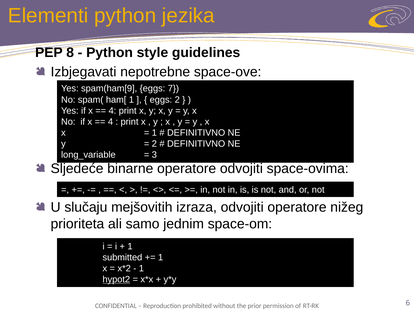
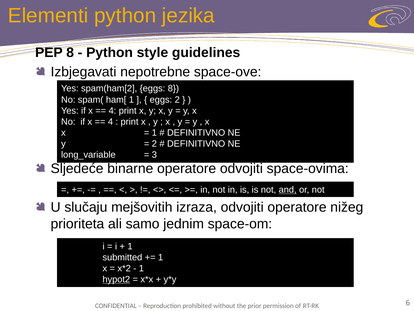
spam(ham[9: spam(ham[9 -> spam(ham[2
eggs 7: 7 -> 8
and underline: none -> present
